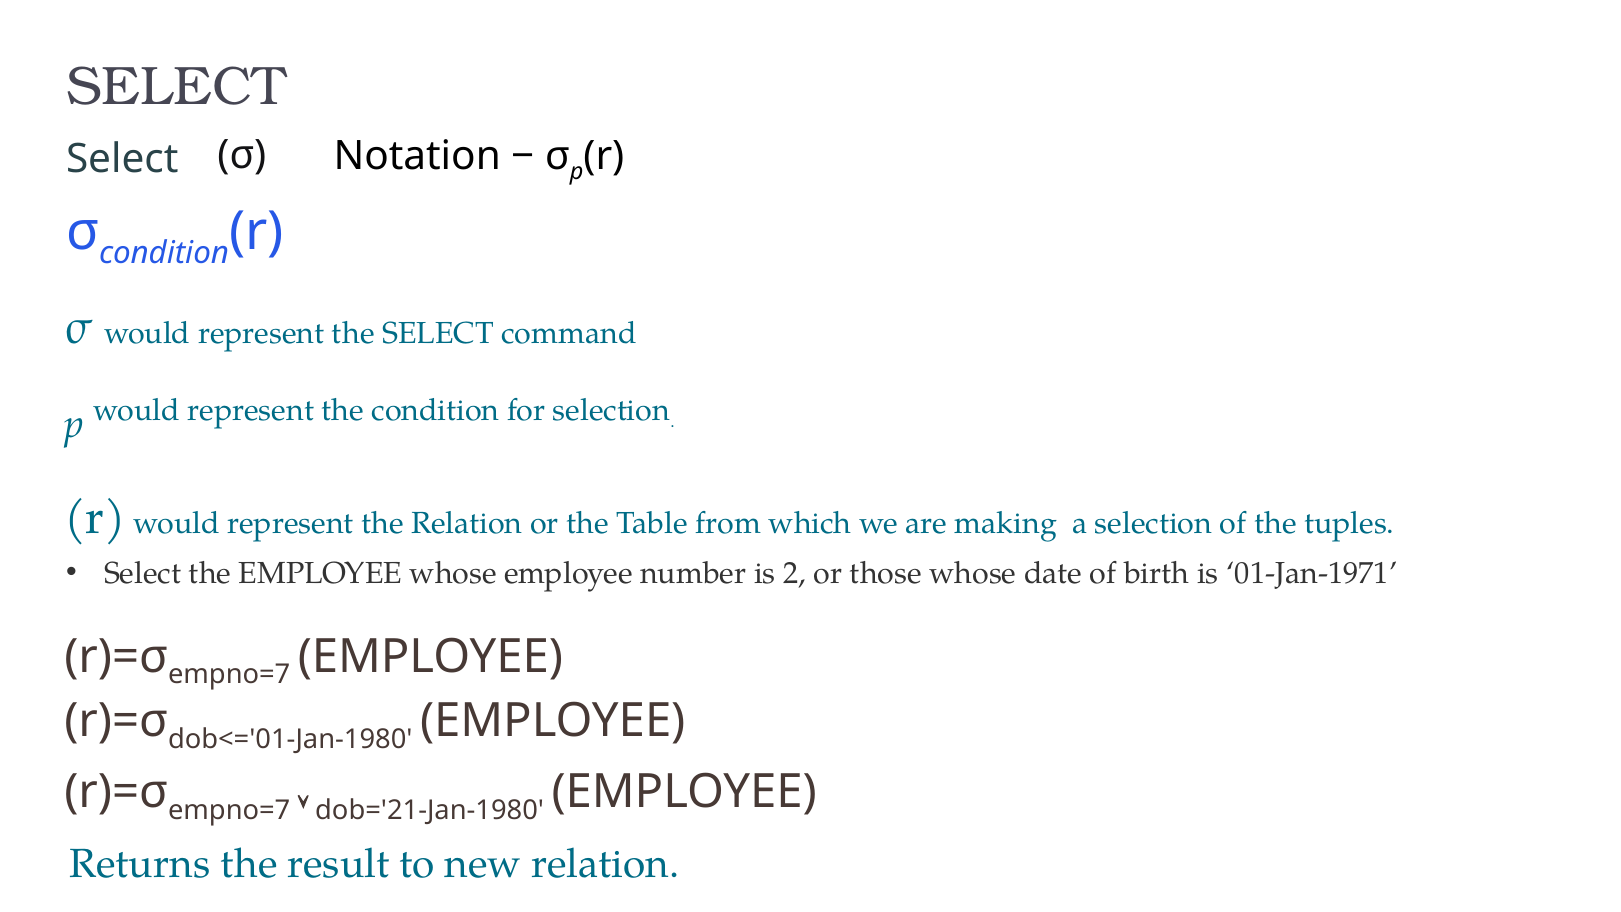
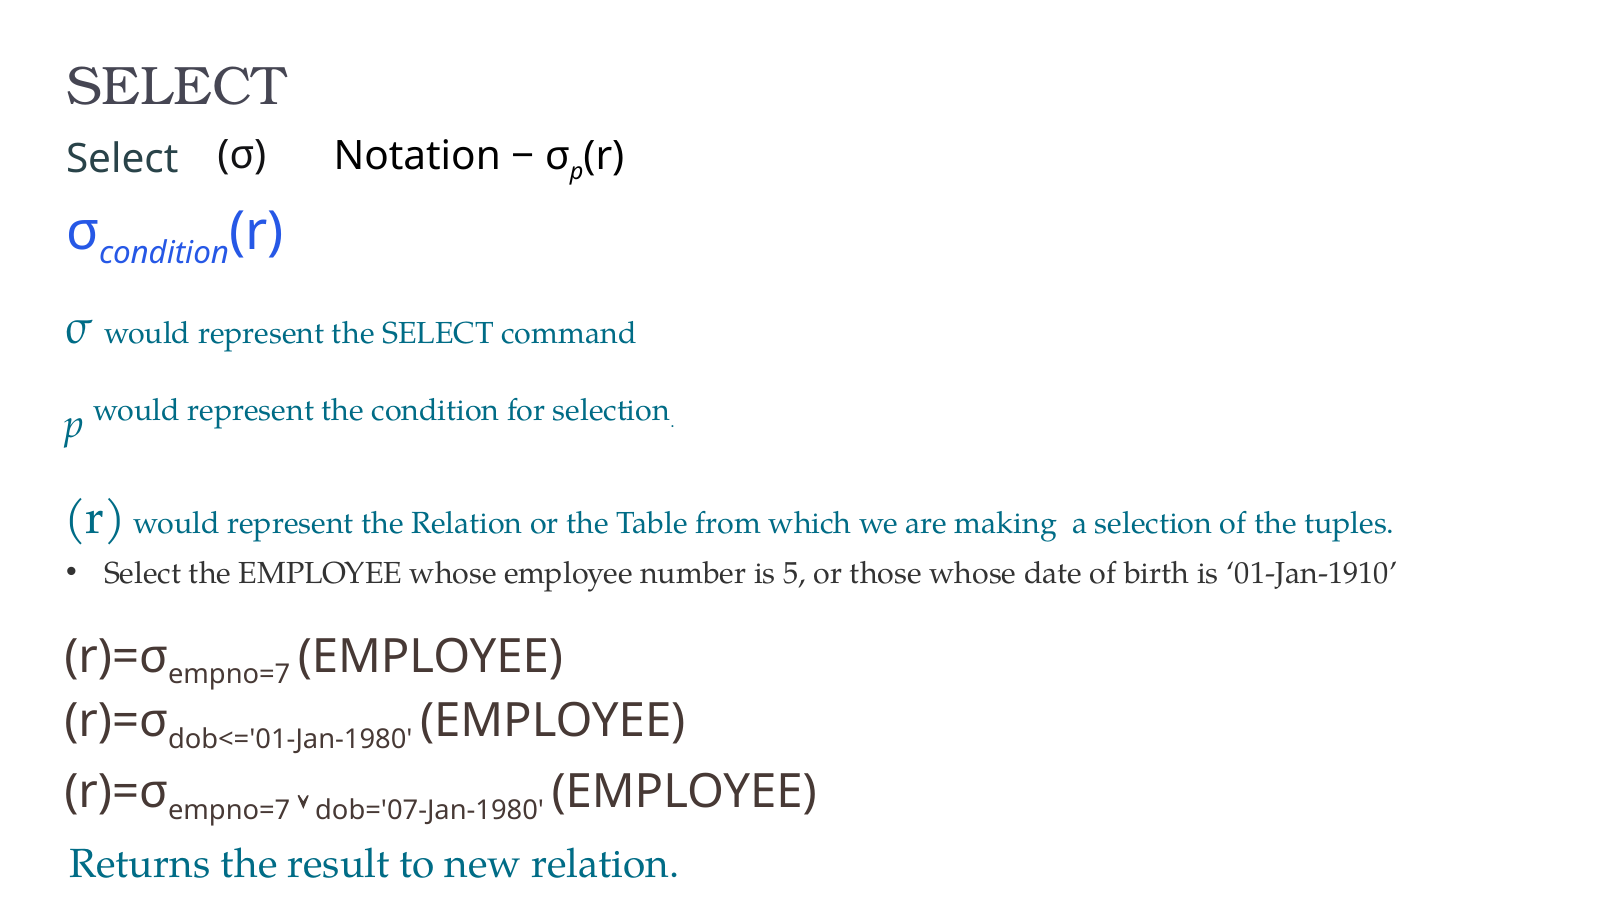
2: 2 -> 5
01-Jan-1971: 01-Jan-1971 -> 01-Jan-1910
dob='21-Jan-1980: dob='21-Jan-1980 -> dob='07-Jan-1980
